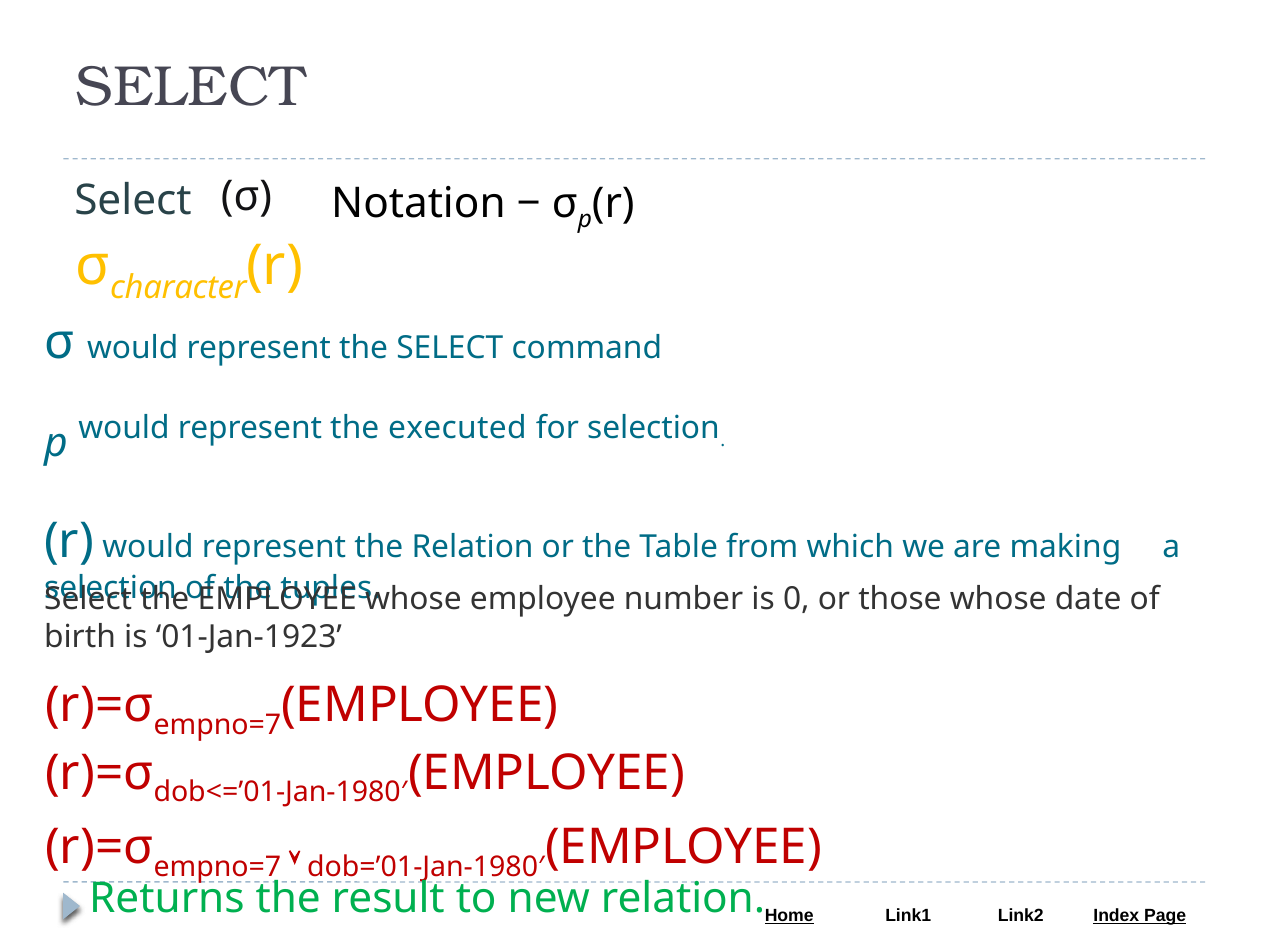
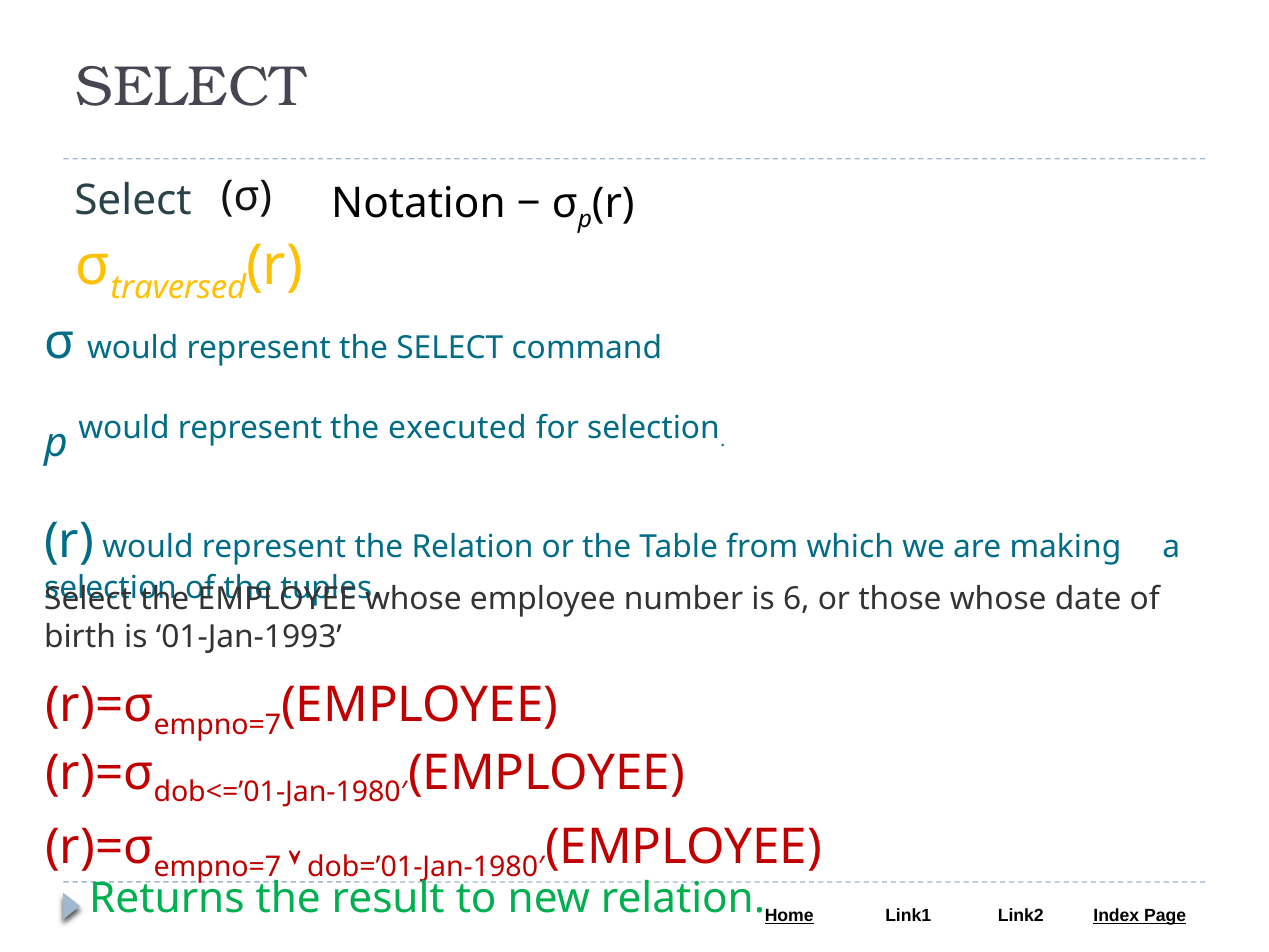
character: character -> traversed
0: 0 -> 6
01-Jan-1923: 01-Jan-1923 -> 01-Jan-1993
